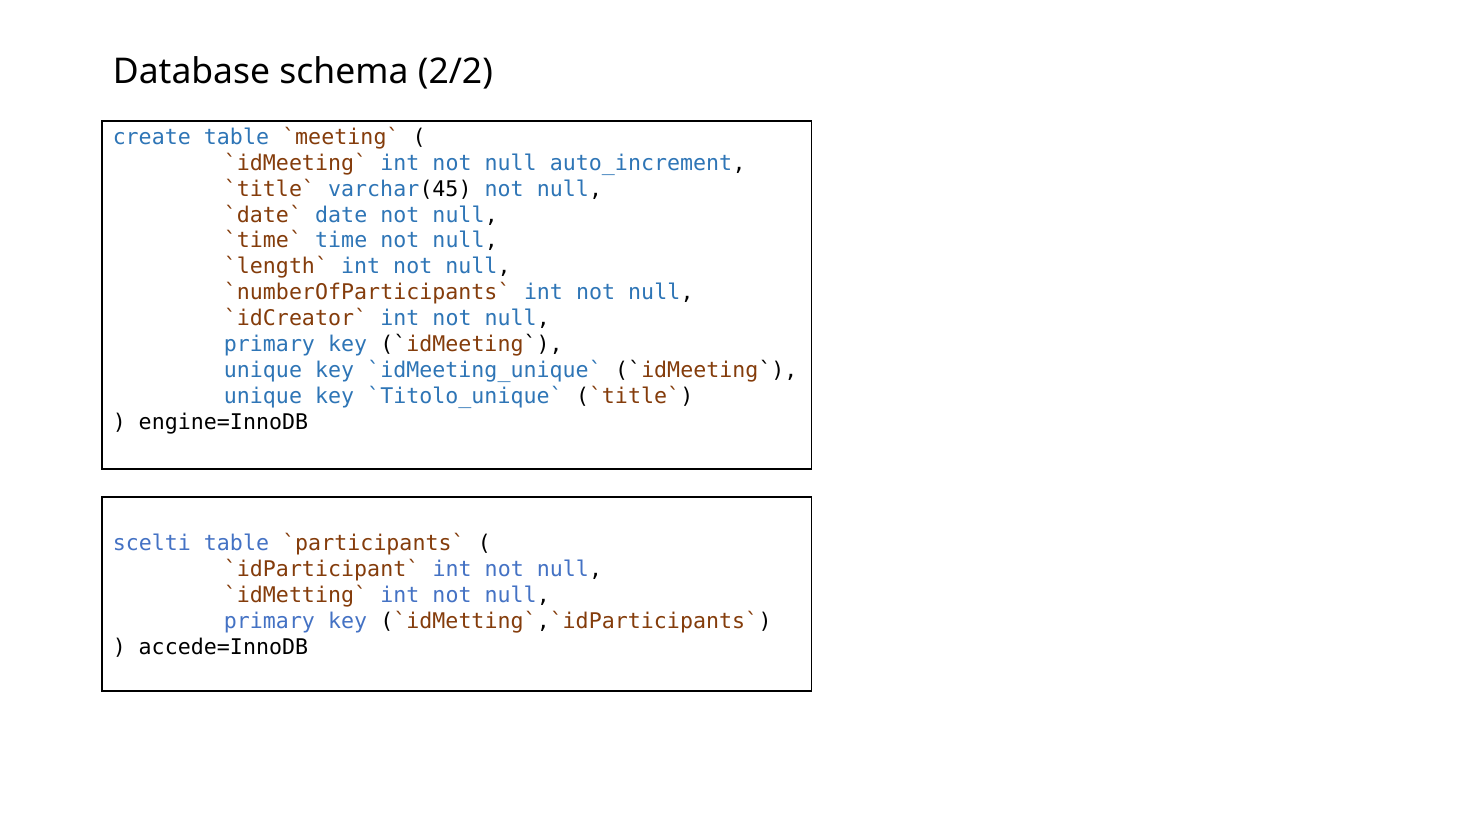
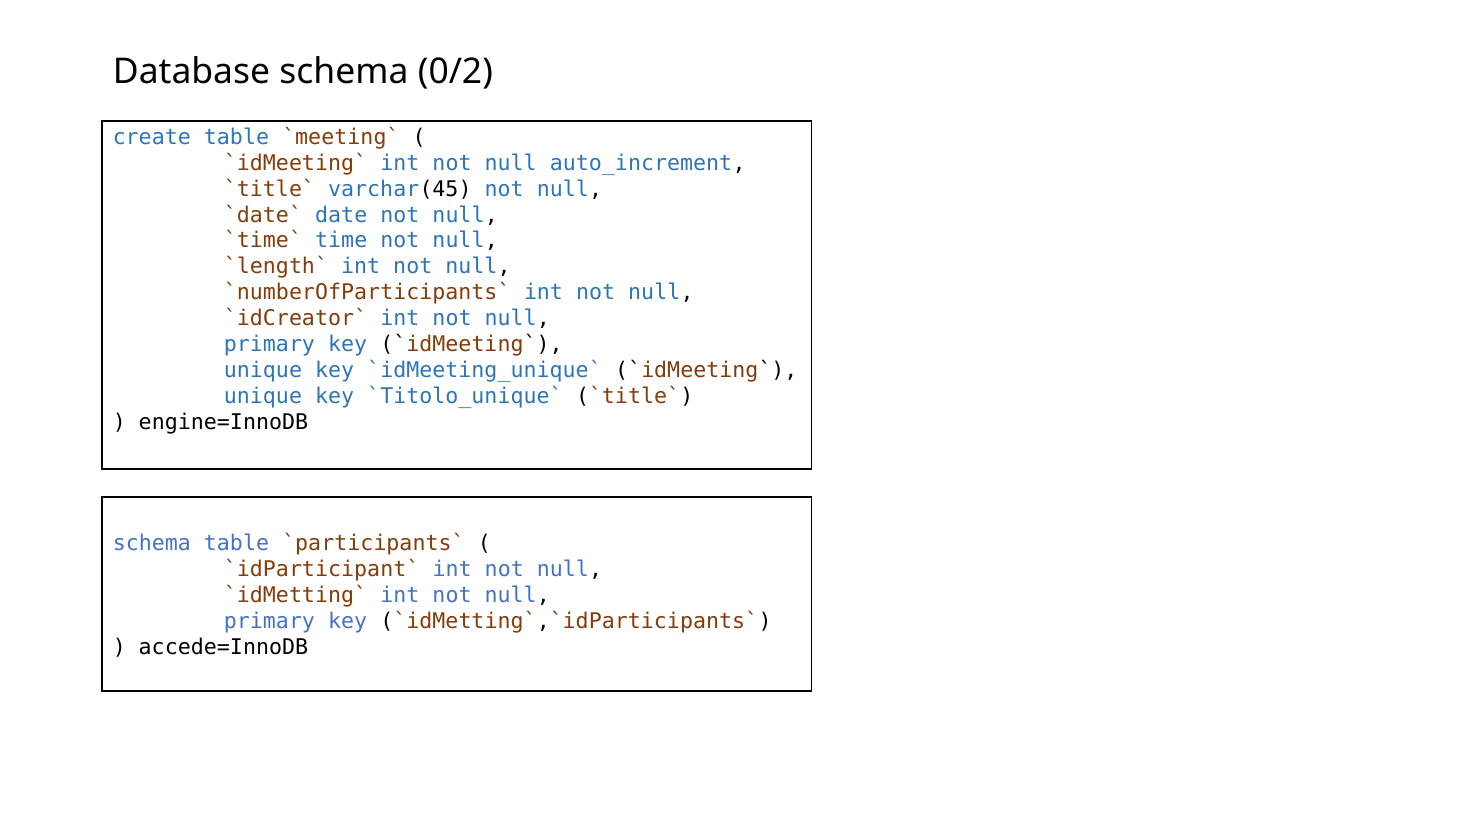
2/2: 2/2 -> 0/2
scelti at (152, 544): scelti -> schema
